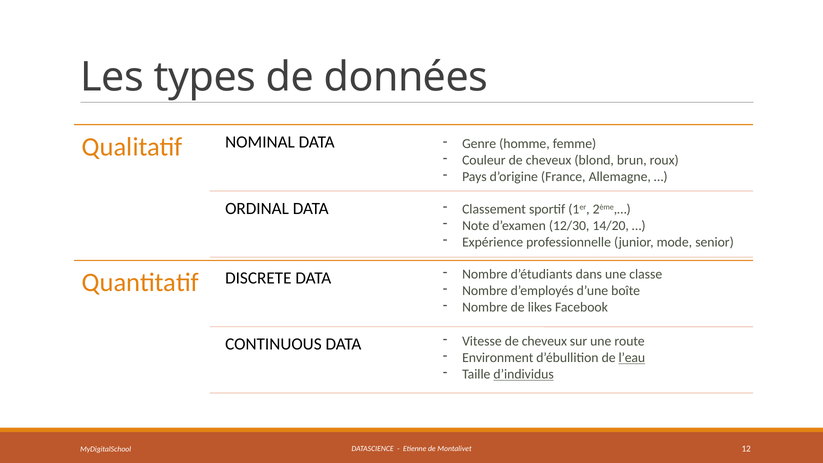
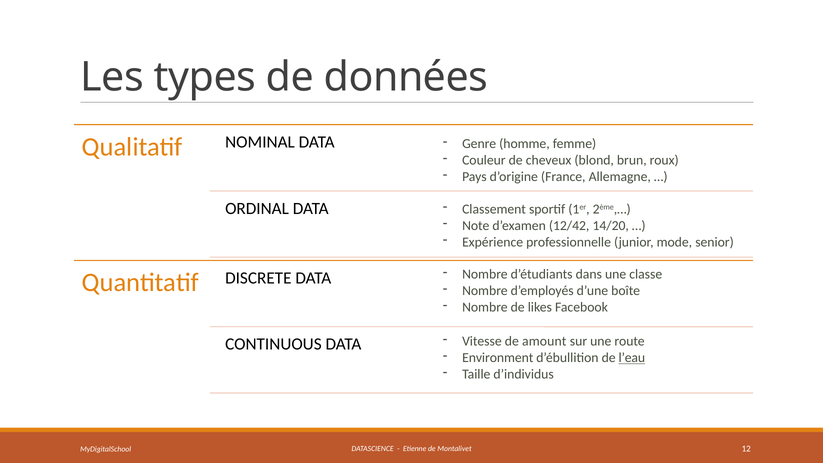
12/30: 12/30 -> 12/42
Vitesse de cheveux: cheveux -> amount
d’individus underline: present -> none
